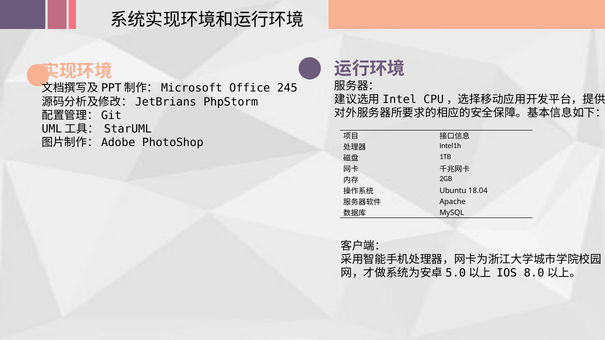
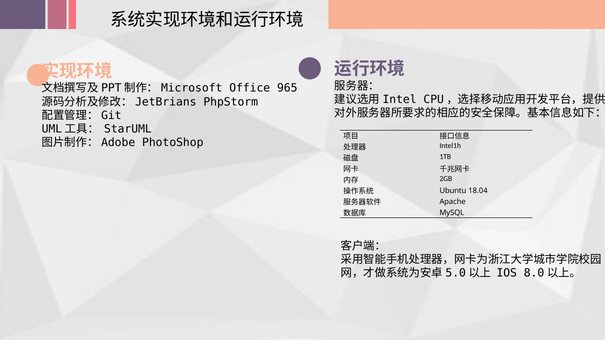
245: 245 -> 965
